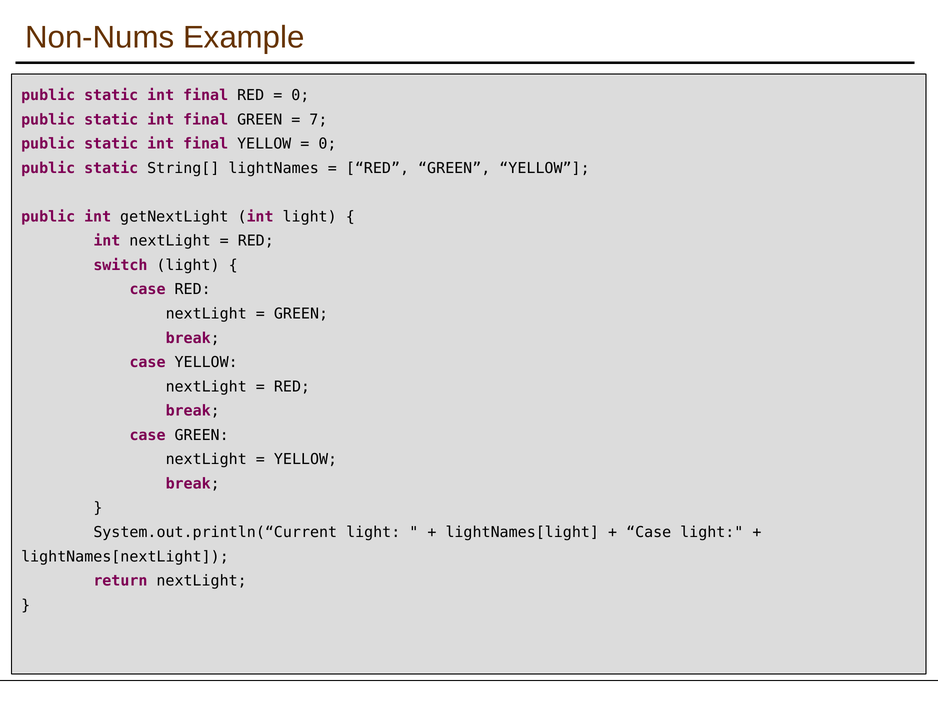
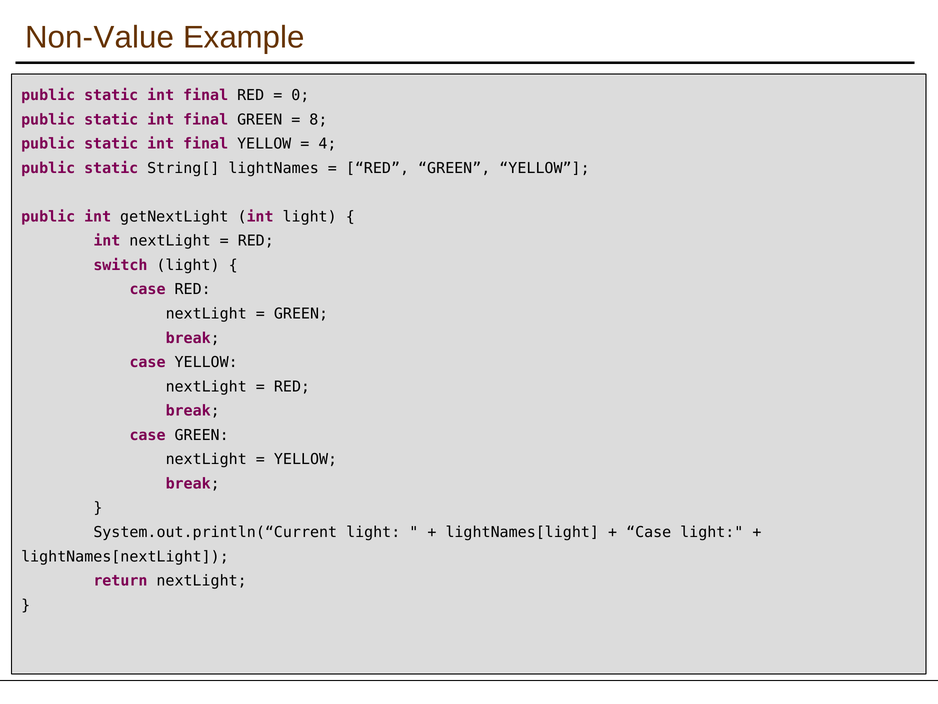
Non-Nums: Non-Nums -> Non-Value
7: 7 -> 8
0 at (327, 144): 0 -> 4
